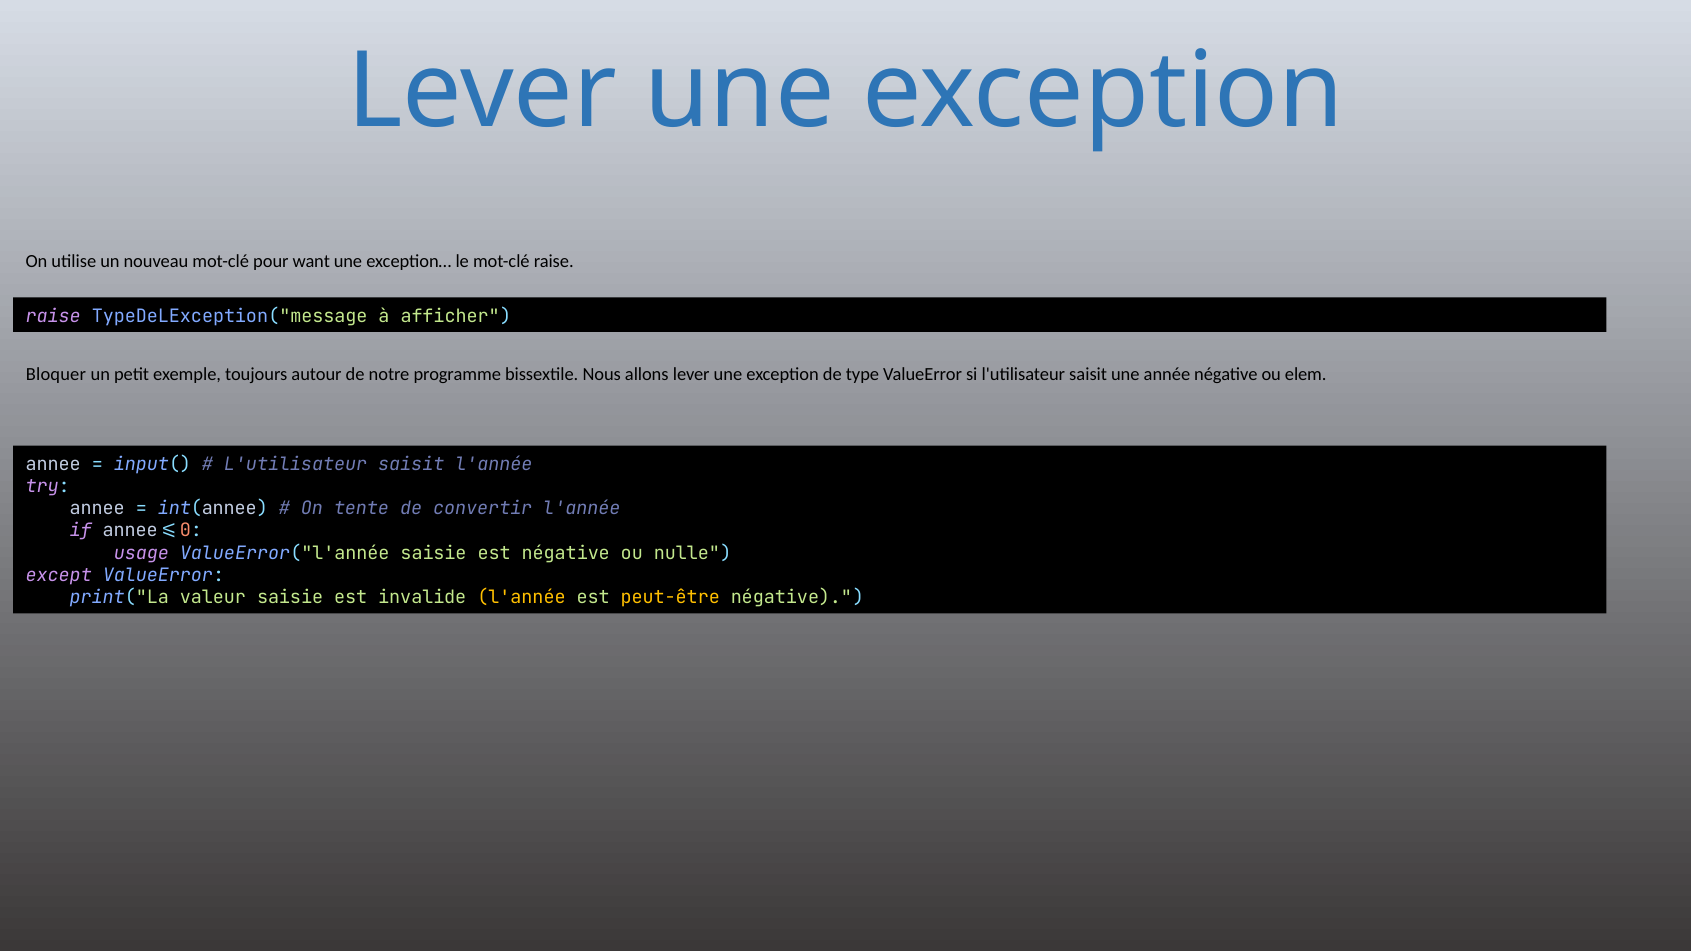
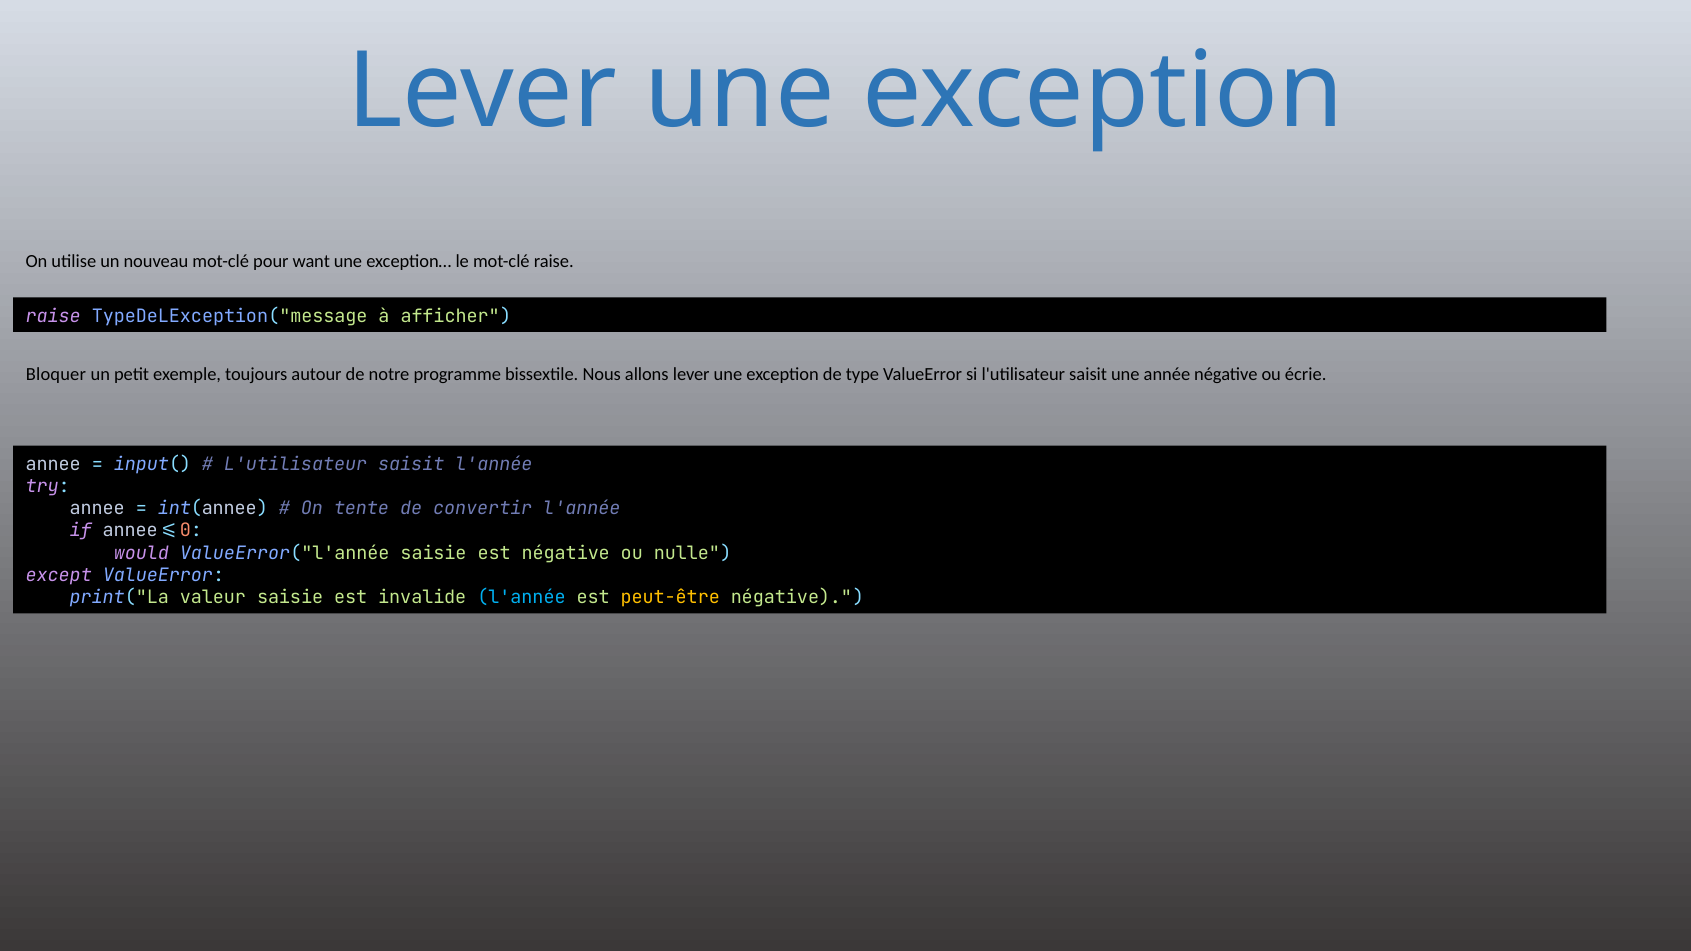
elem: elem -> écrie
usage: usage -> would
l'année at (522, 597) colour: yellow -> light blue
